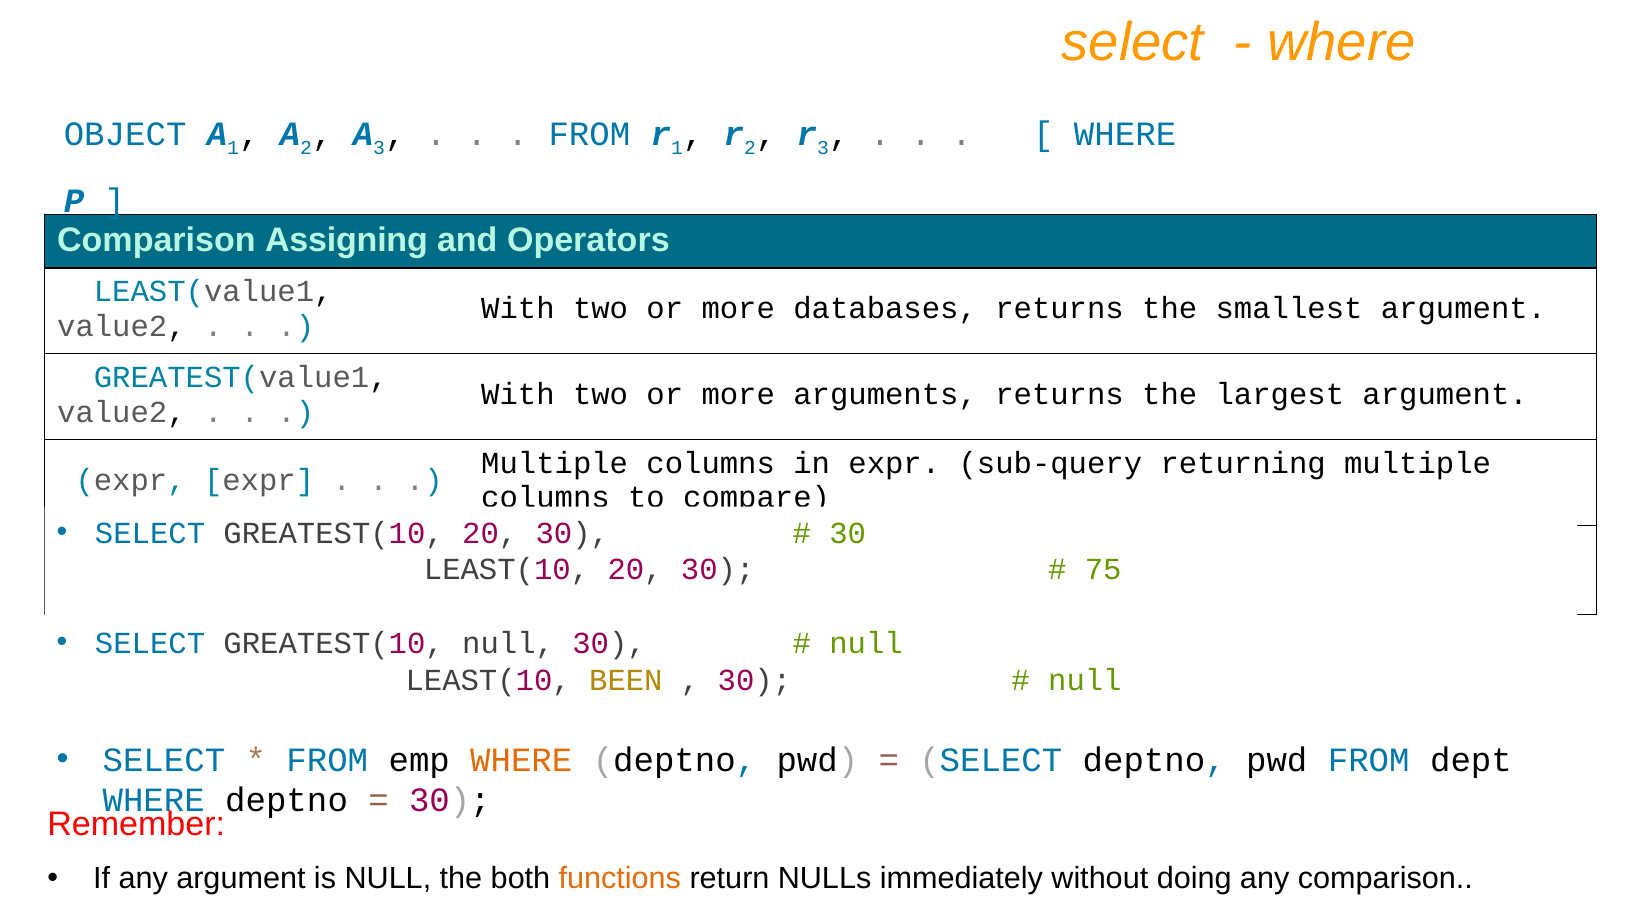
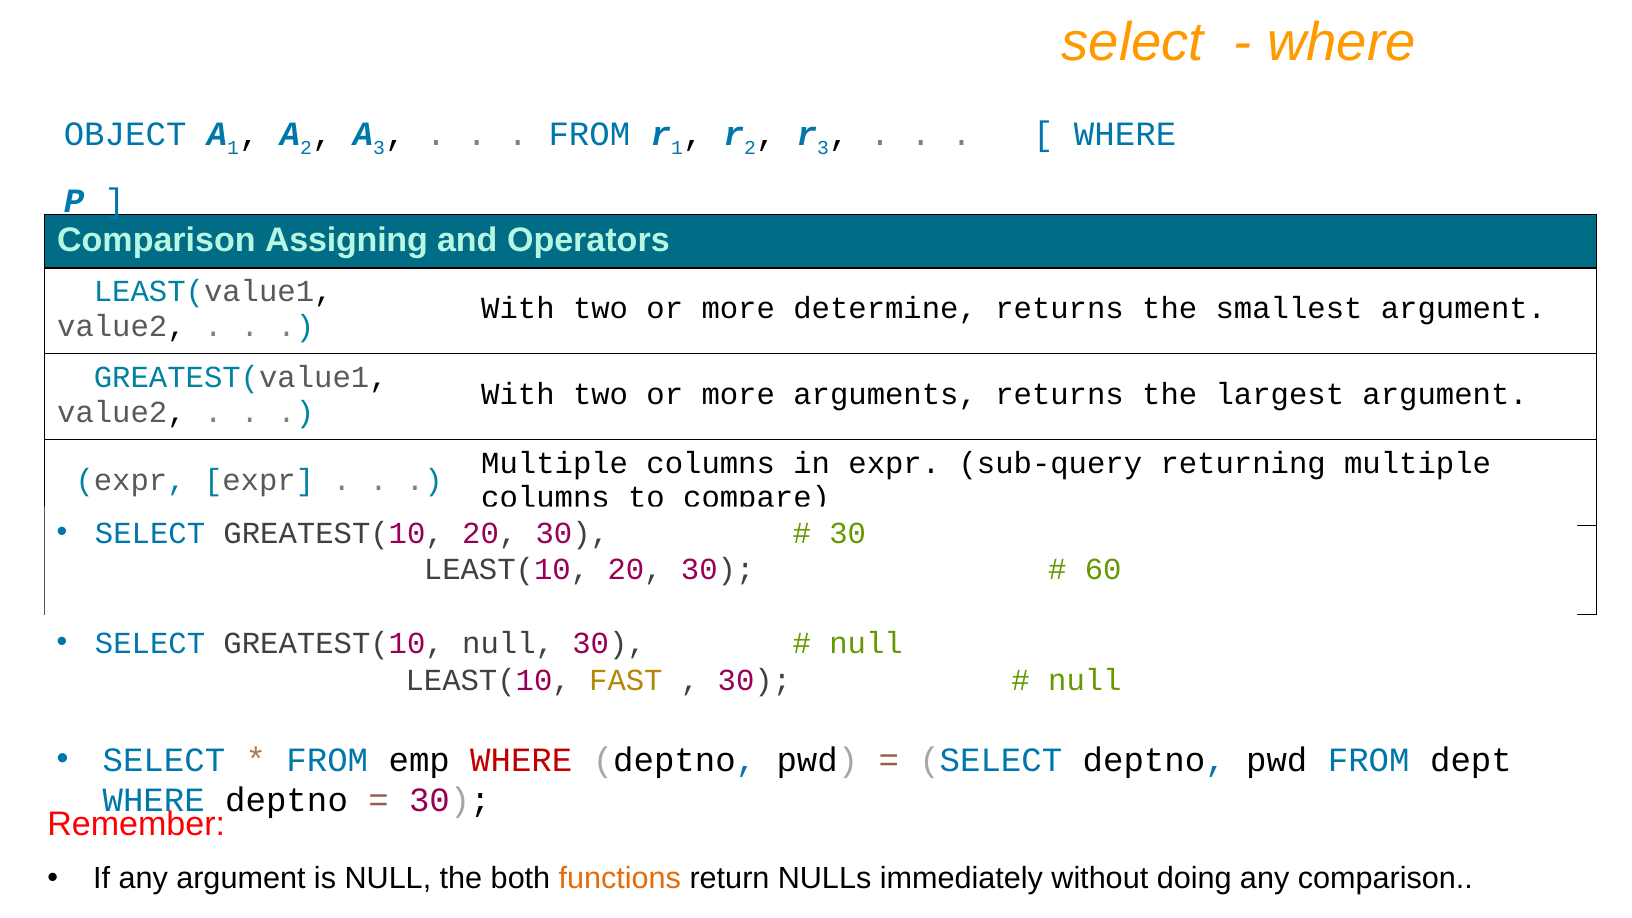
databases: databases -> determine
75: 75 -> 60
BEEN: BEEN -> FAST
WHERE at (521, 760) colour: orange -> red
